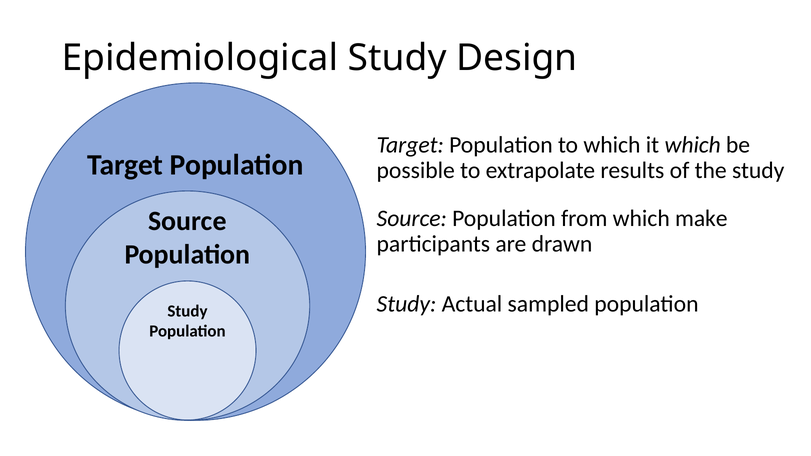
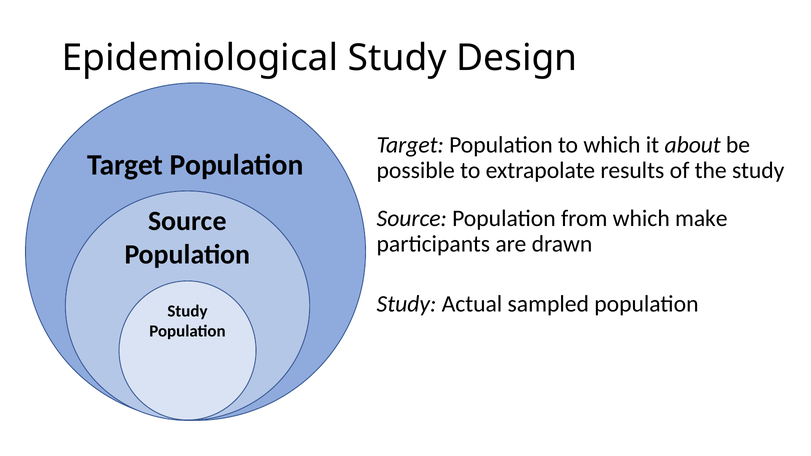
it which: which -> about
